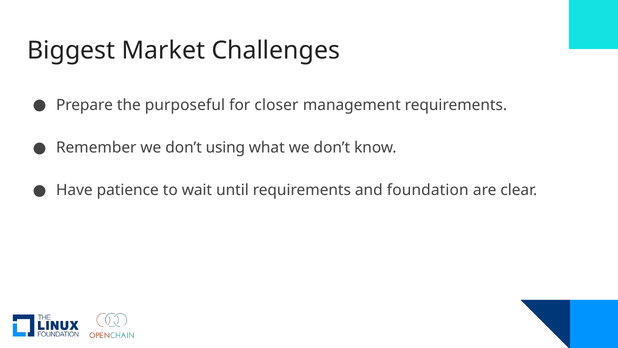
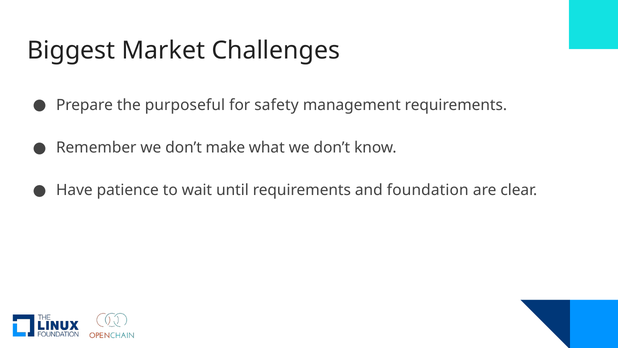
closer: closer -> safety
using: using -> make
